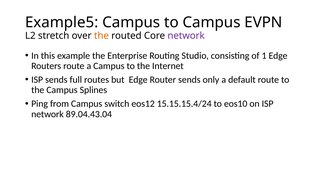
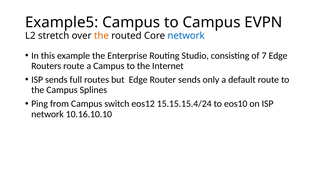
network at (186, 36) colour: purple -> blue
1: 1 -> 7
89.04.43.04: 89.04.43.04 -> 10.16.10.10
